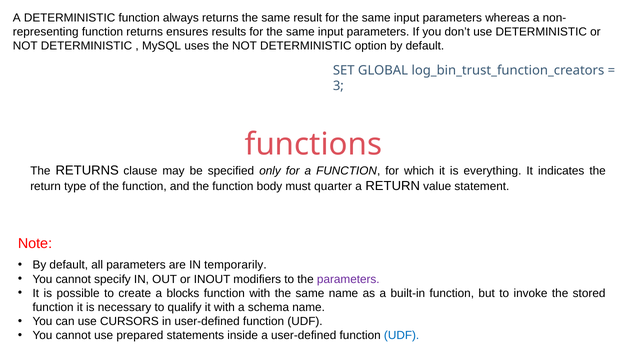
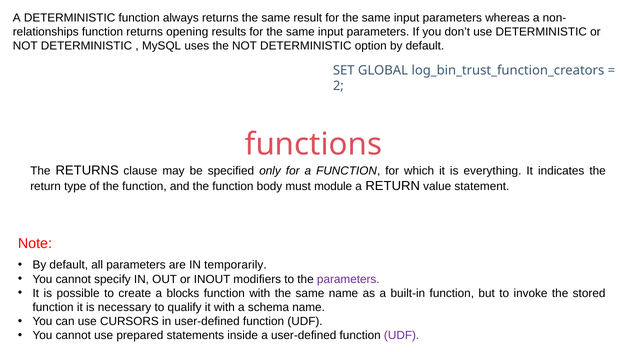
representing: representing -> relationships
ensures: ensures -> opening
3: 3 -> 2
quarter: quarter -> module
UDF at (402, 336) colour: blue -> purple
